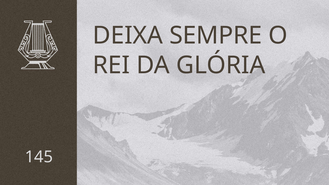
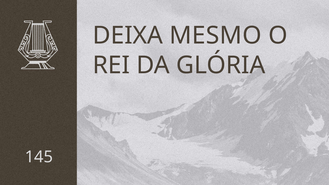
SEMPRE: SEMPRE -> MESMO
